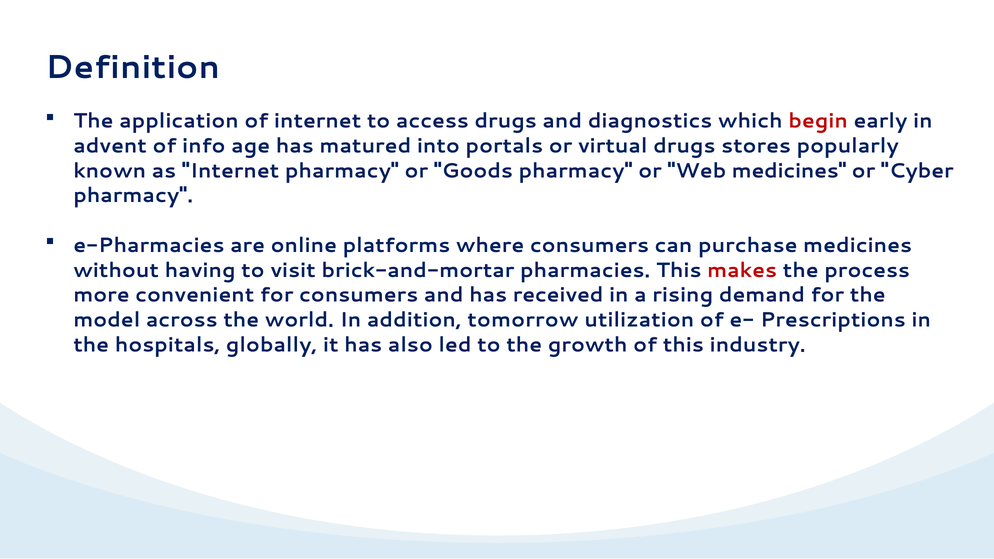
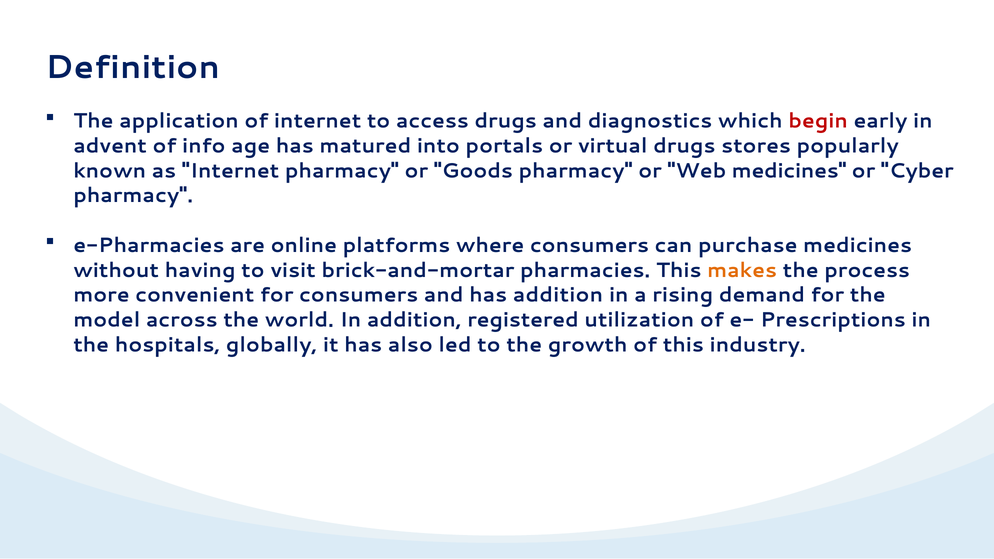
makes colour: red -> orange
has received: received -> addition
tomorrow: tomorrow -> registered
